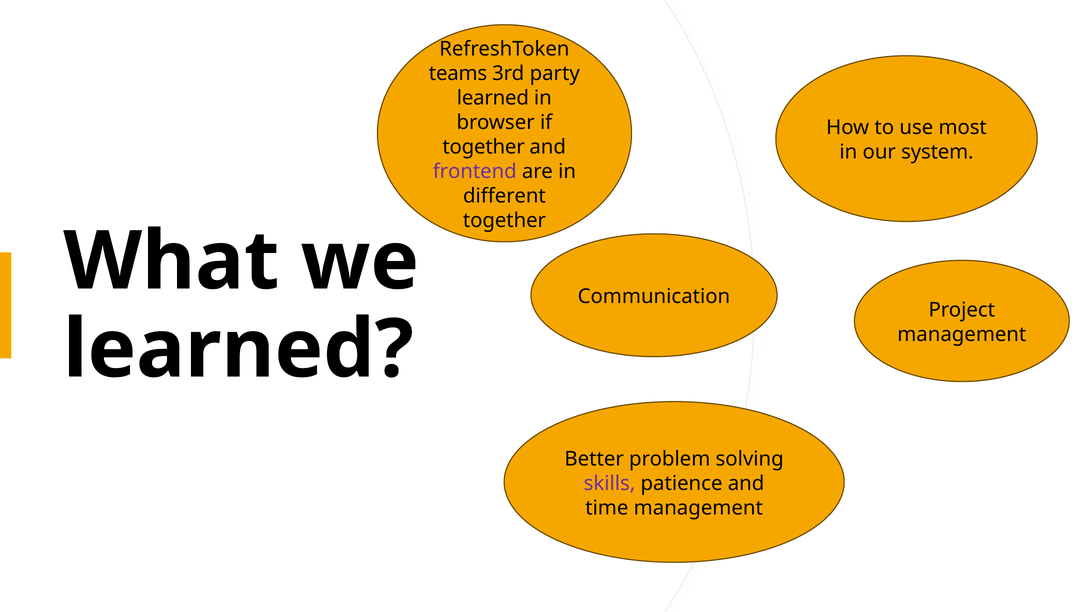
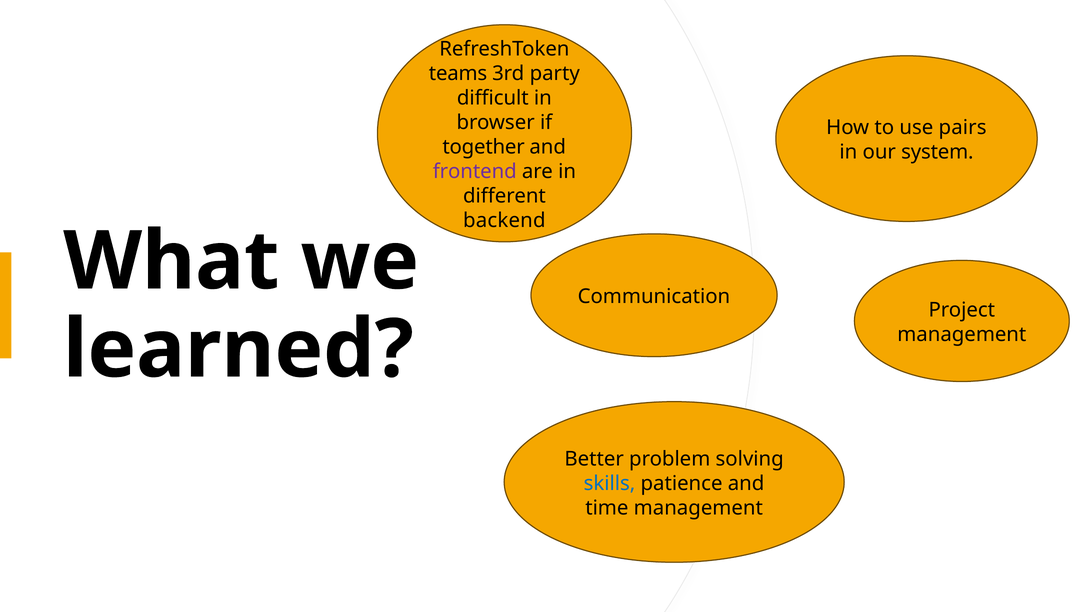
learned at (493, 98): learned -> difficult
most: most -> pairs
together at (504, 220): together -> backend
skills colour: purple -> blue
